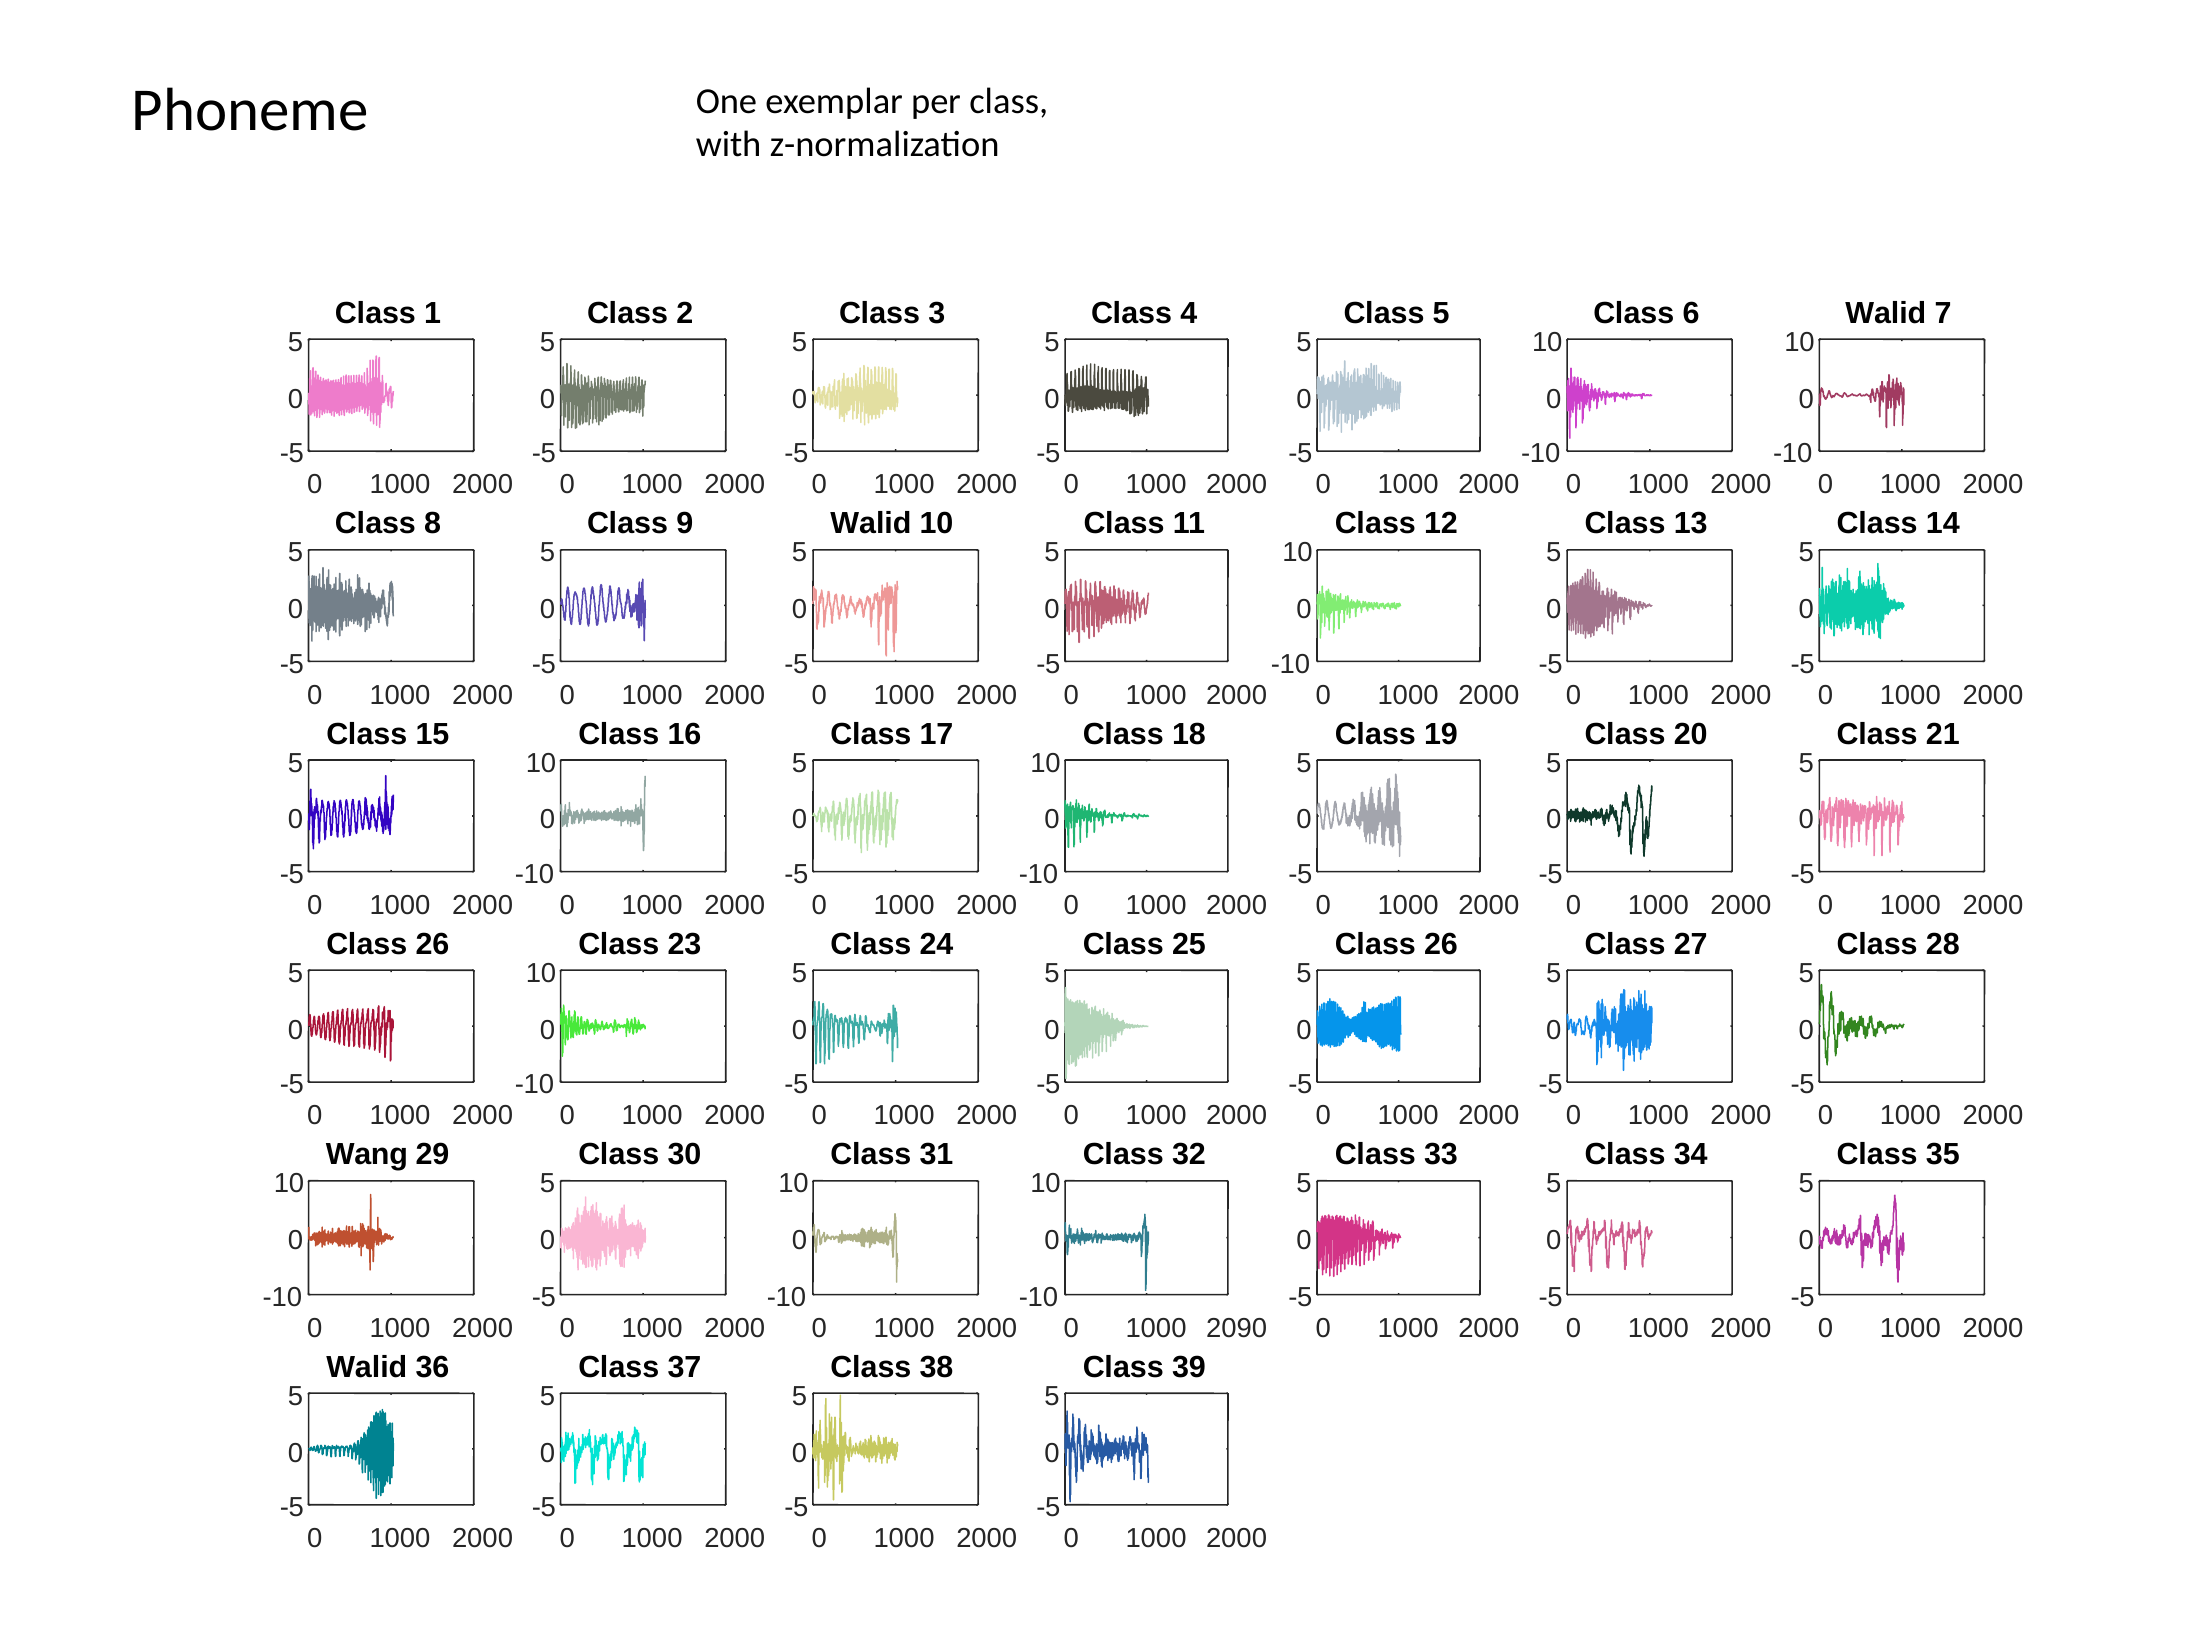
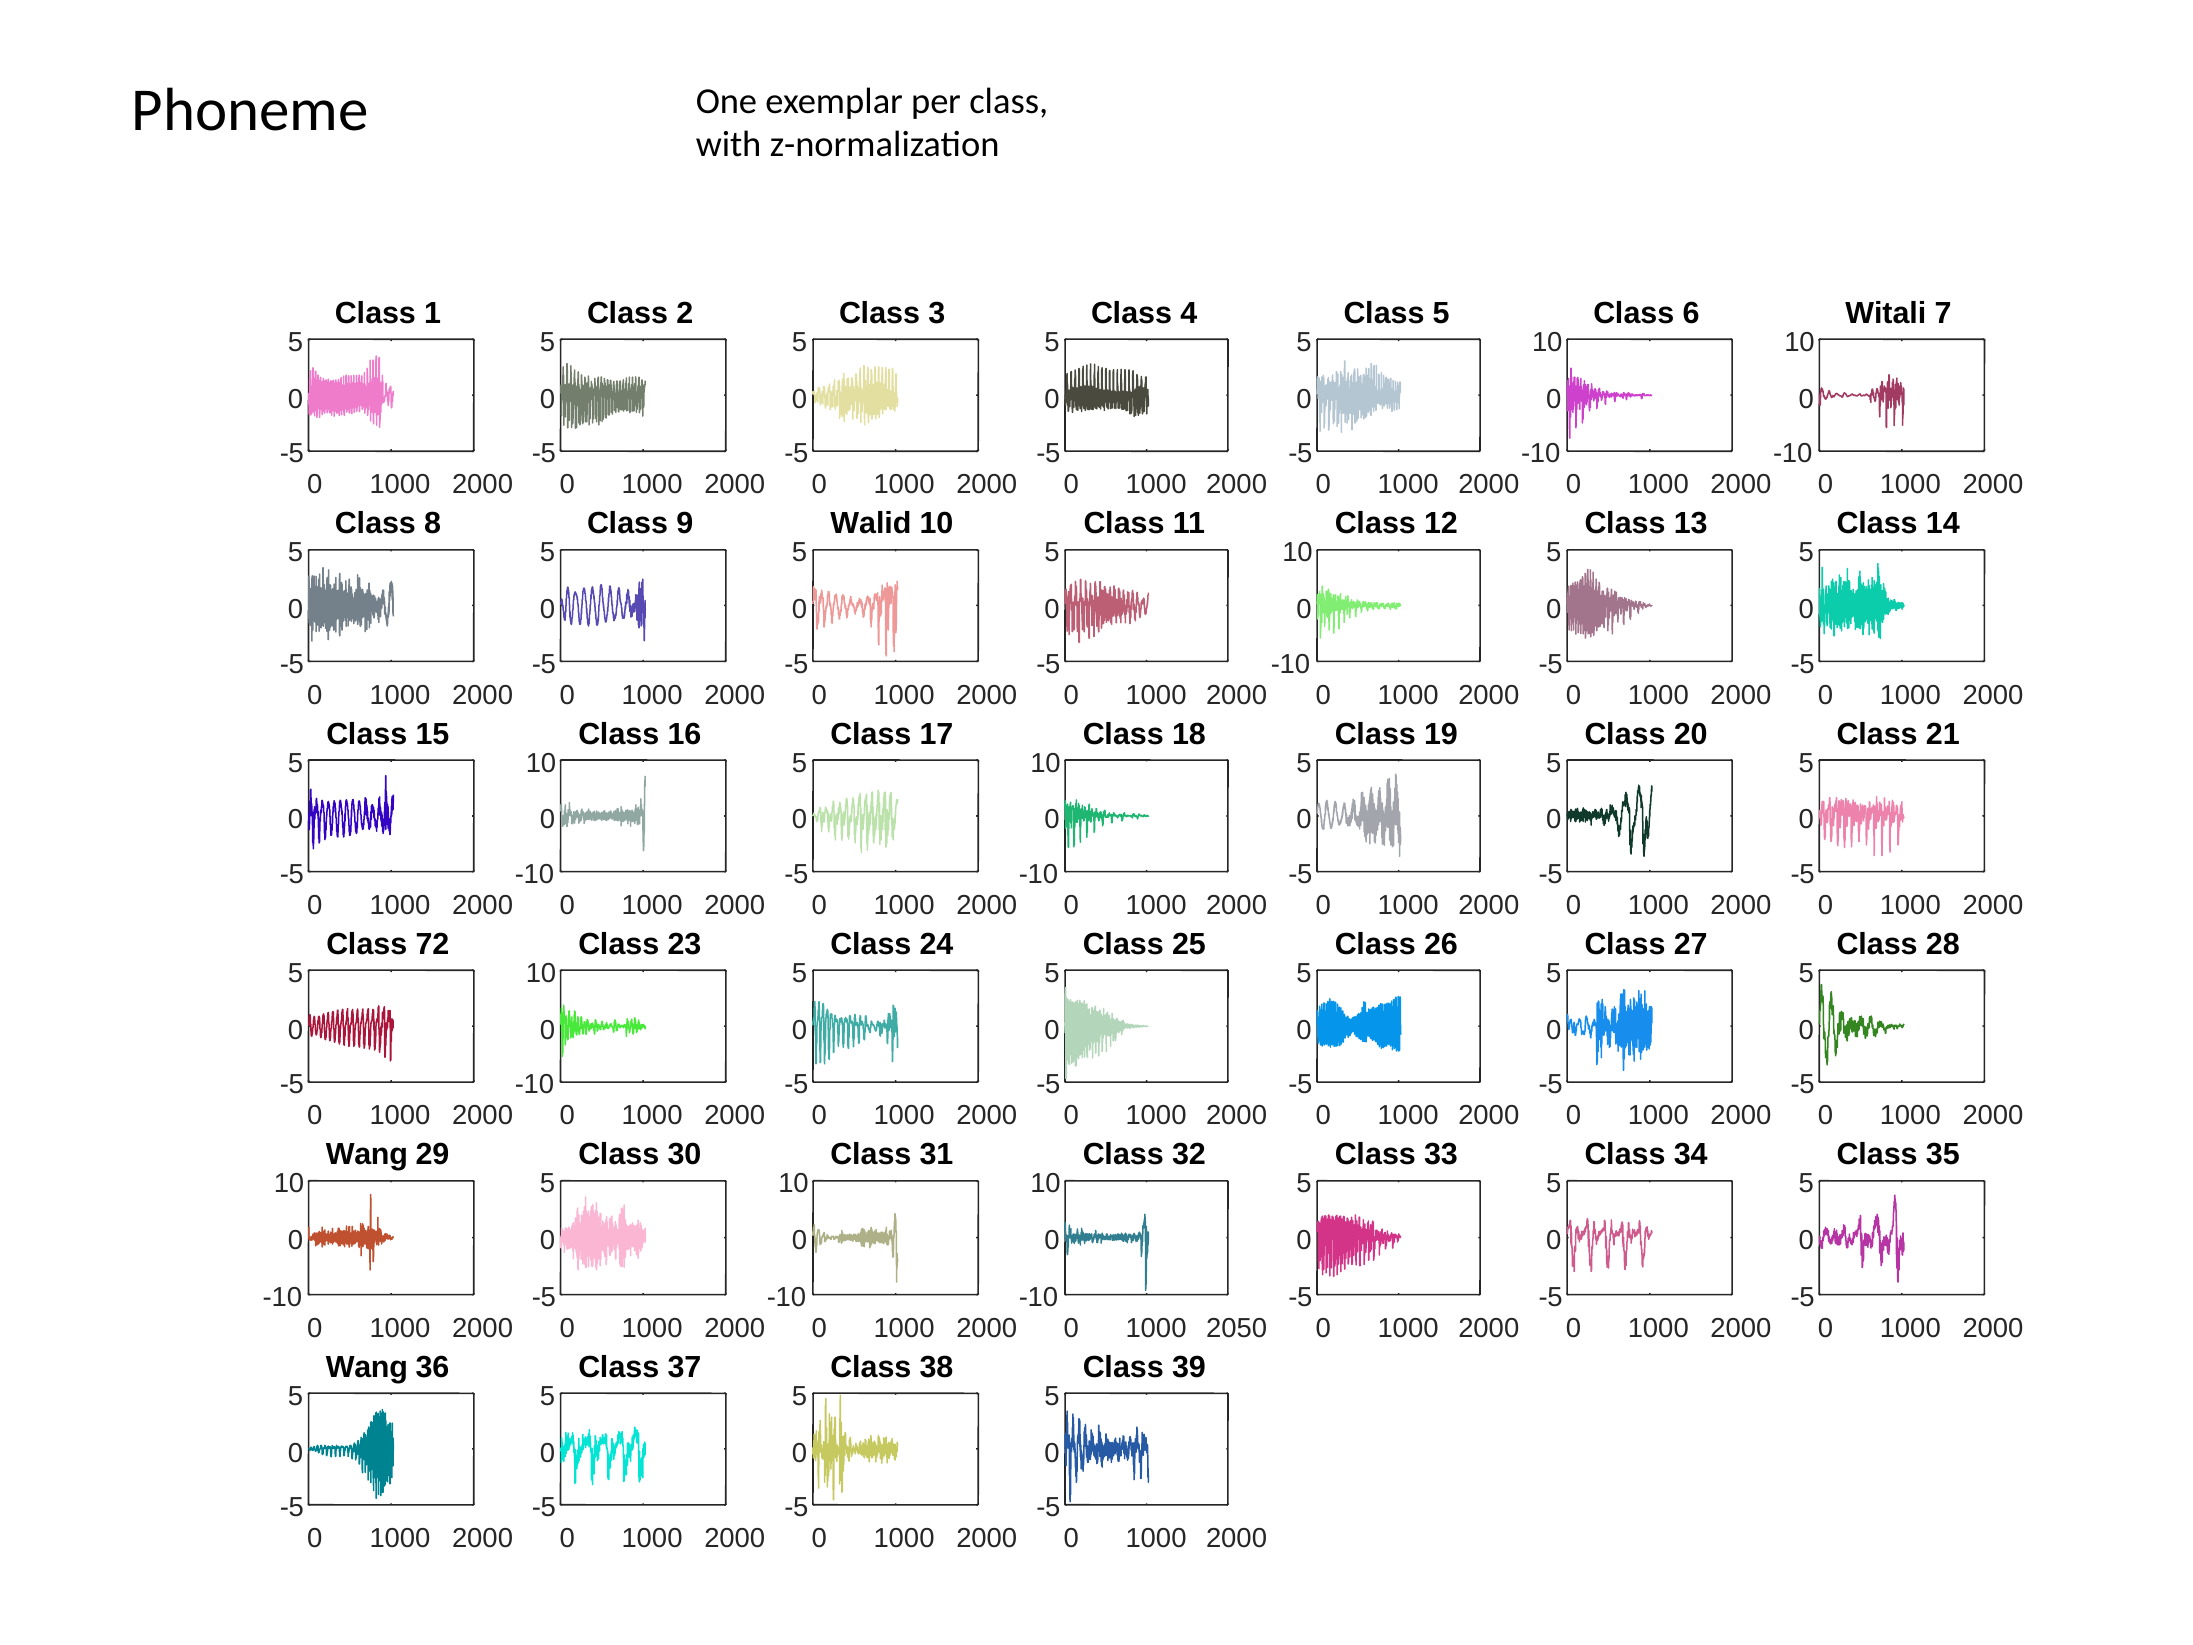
Walid at (1886, 313): Walid -> Witali
26 at (432, 944): 26 -> 72
2090: 2090 -> 2050
Walid at (367, 1367): Walid -> Wang
